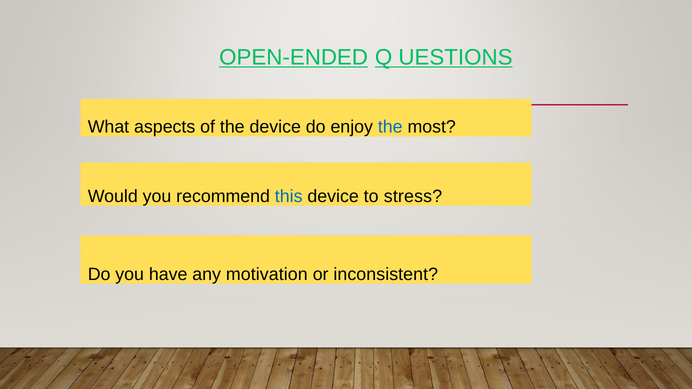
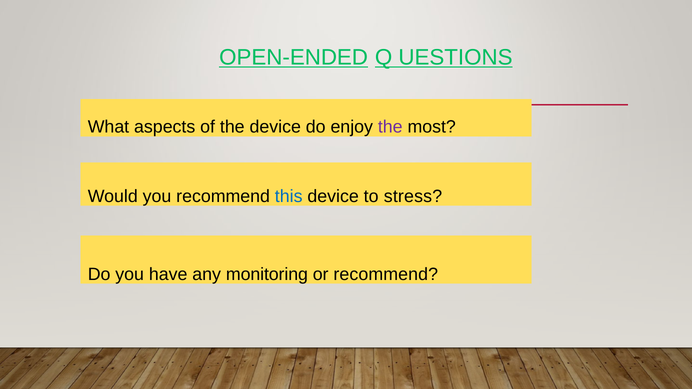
the at (390, 127) colour: blue -> purple
motivation: motivation -> monitoring
or inconsistent: inconsistent -> recommend
